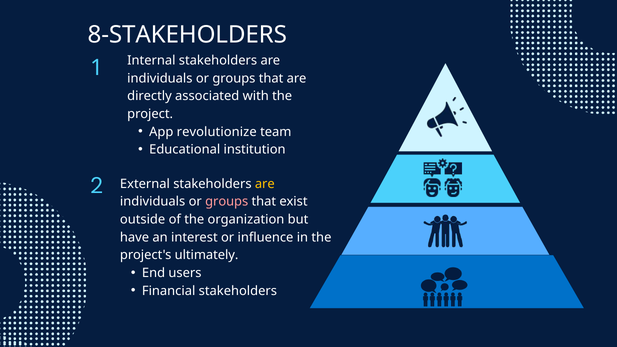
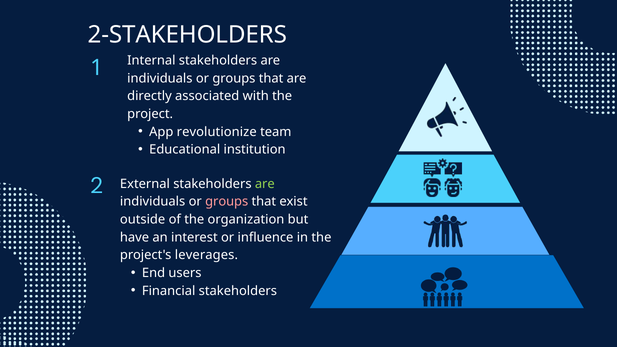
8-STAKEHOLDERS: 8-STAKEHOLDERS -> 2-STAKEHOLDERS
are at (265, 184) colour: yellow -> light green
ultimately: ultimately -> leverages
